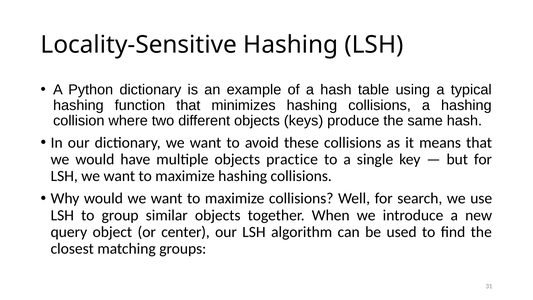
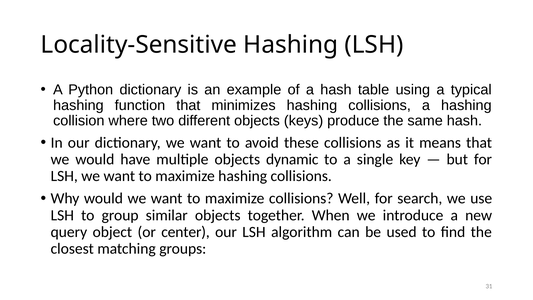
practice: practice -> dynamic
